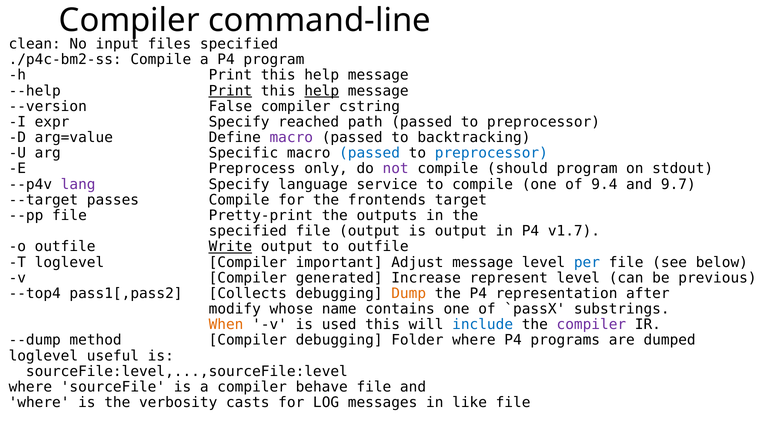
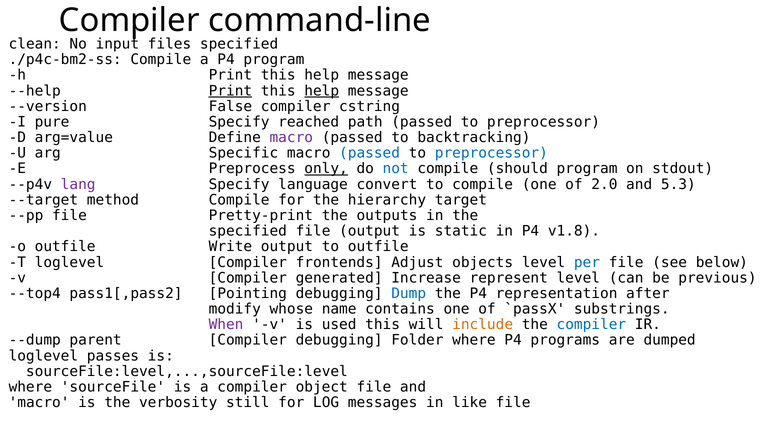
expr: expr -> pure
only underline: none -> present
not colour: purple -> blue
service: service -> convert
9.4: 9.4 -> 2.0
9.7: 9.7 -> 5.3
passes: passes -> method
frontends: frontends -> hierarchy
is output: output -> static
v1.7: v1.7 -> v1.8
Write underline: present -> none
important: important -> frontends
Adjust message: message -> objects
Collects: Collects -> Pointing
Dump colour: orange -> blue
When colour: orange -> purple
include colour: blue -> orange
compiler at (591, 325) colour: purple -> blue
method: method -> parent
useful: useful -> passes
behave: behave -> object
where at (39, 403): where -> macro
casts: casts -> still
